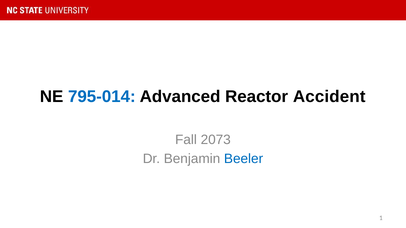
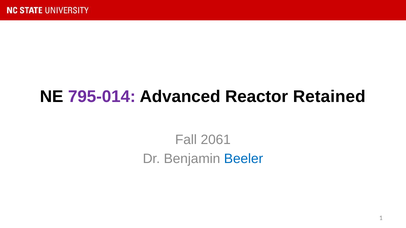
795-014 colour: blue -> purple
Accident: Accident -> Retained
2073: 2073 -> 2061
